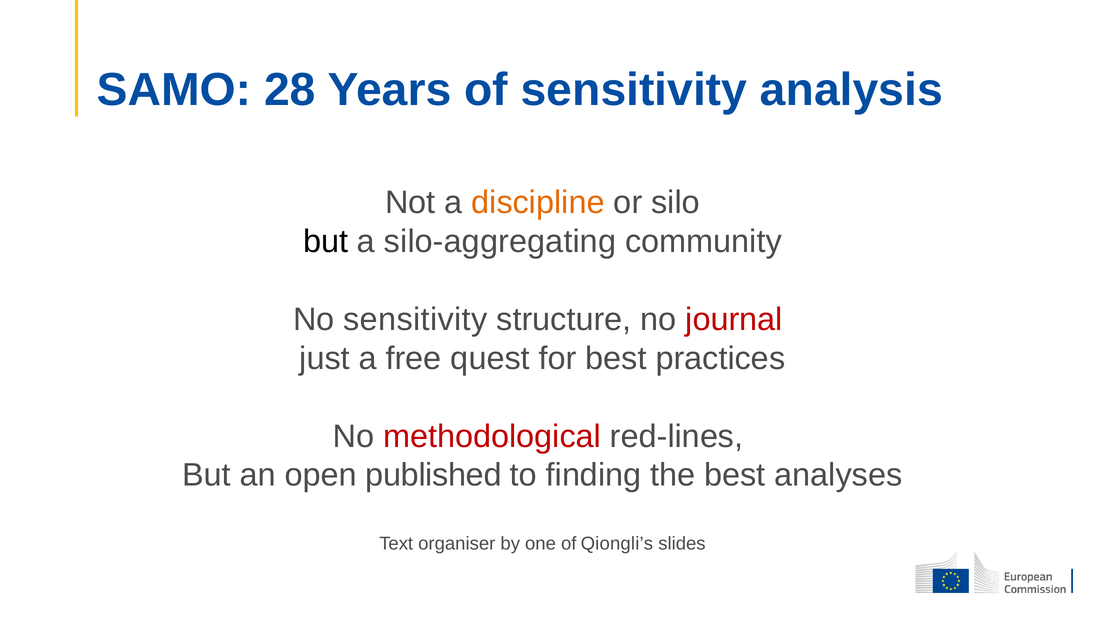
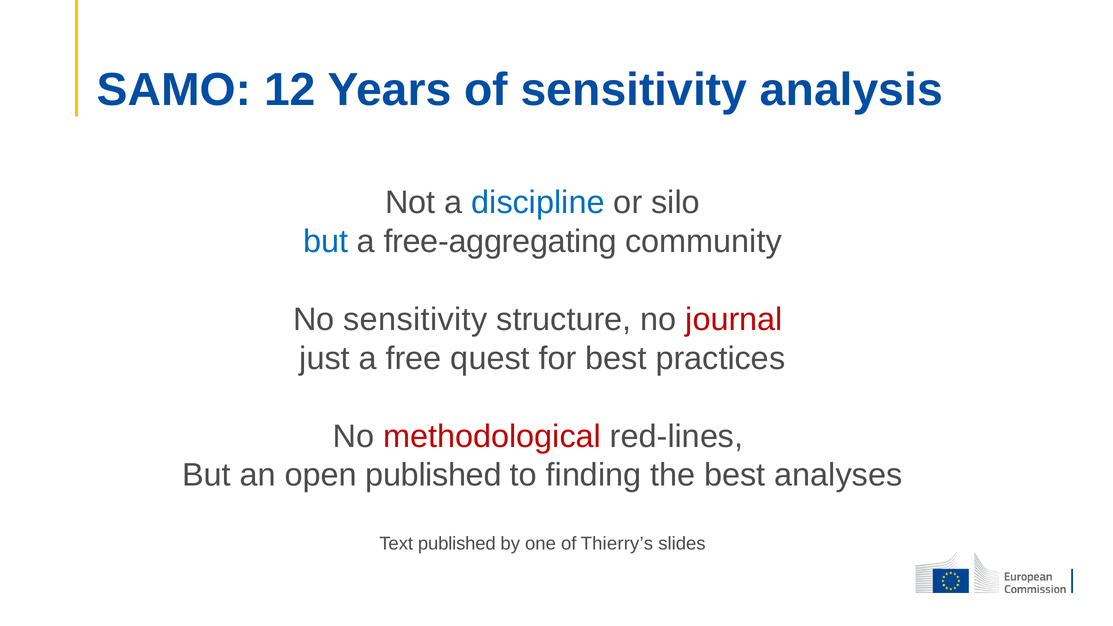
28: 28 -> 12
discipline colour: orange -> blue
but at (326, 241) colour: black -> blue
silo-aggregating: silo-aggregating -> free-aggregating
Text organiser: organiser -> published
Qiongli’s: Qiongli’s -> Thierry’s
